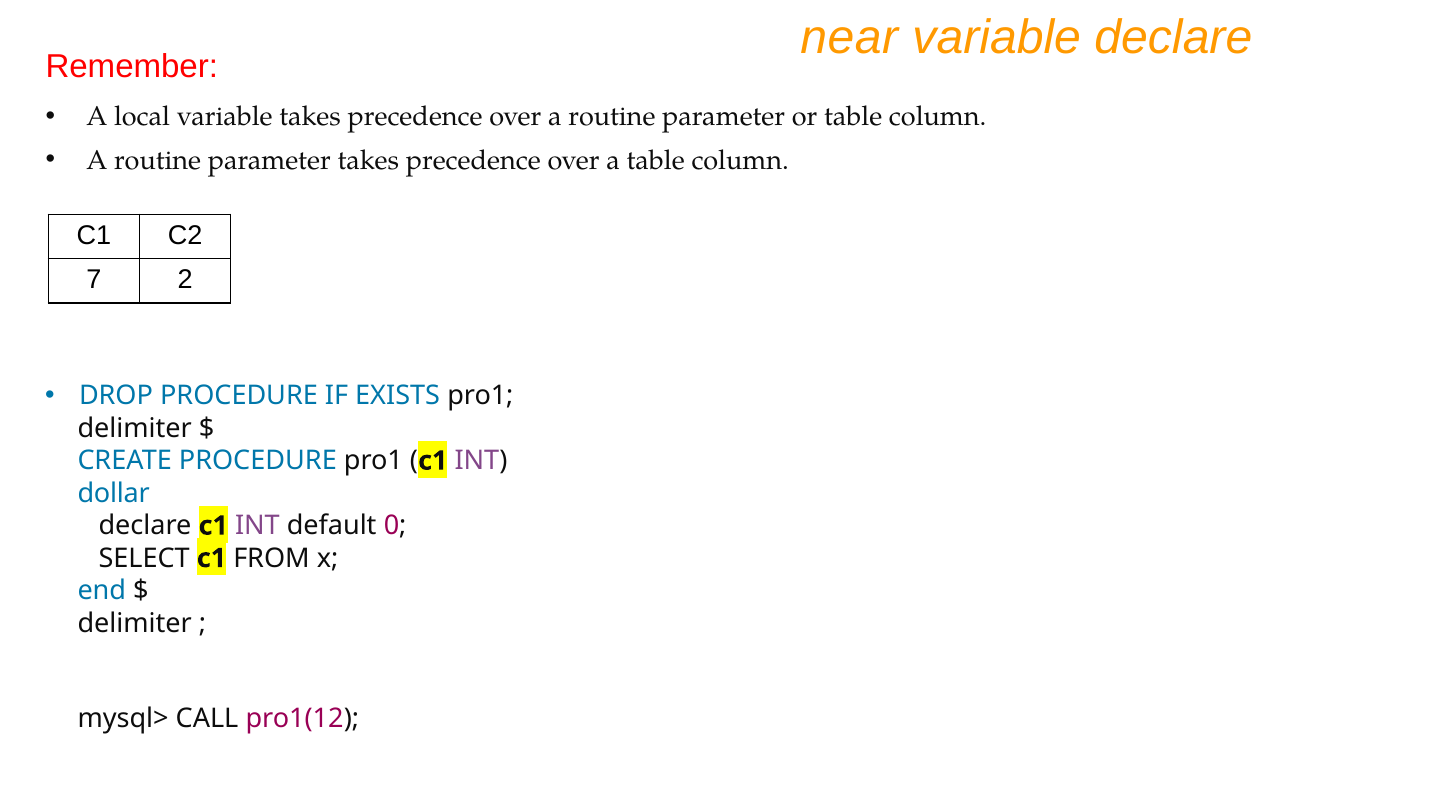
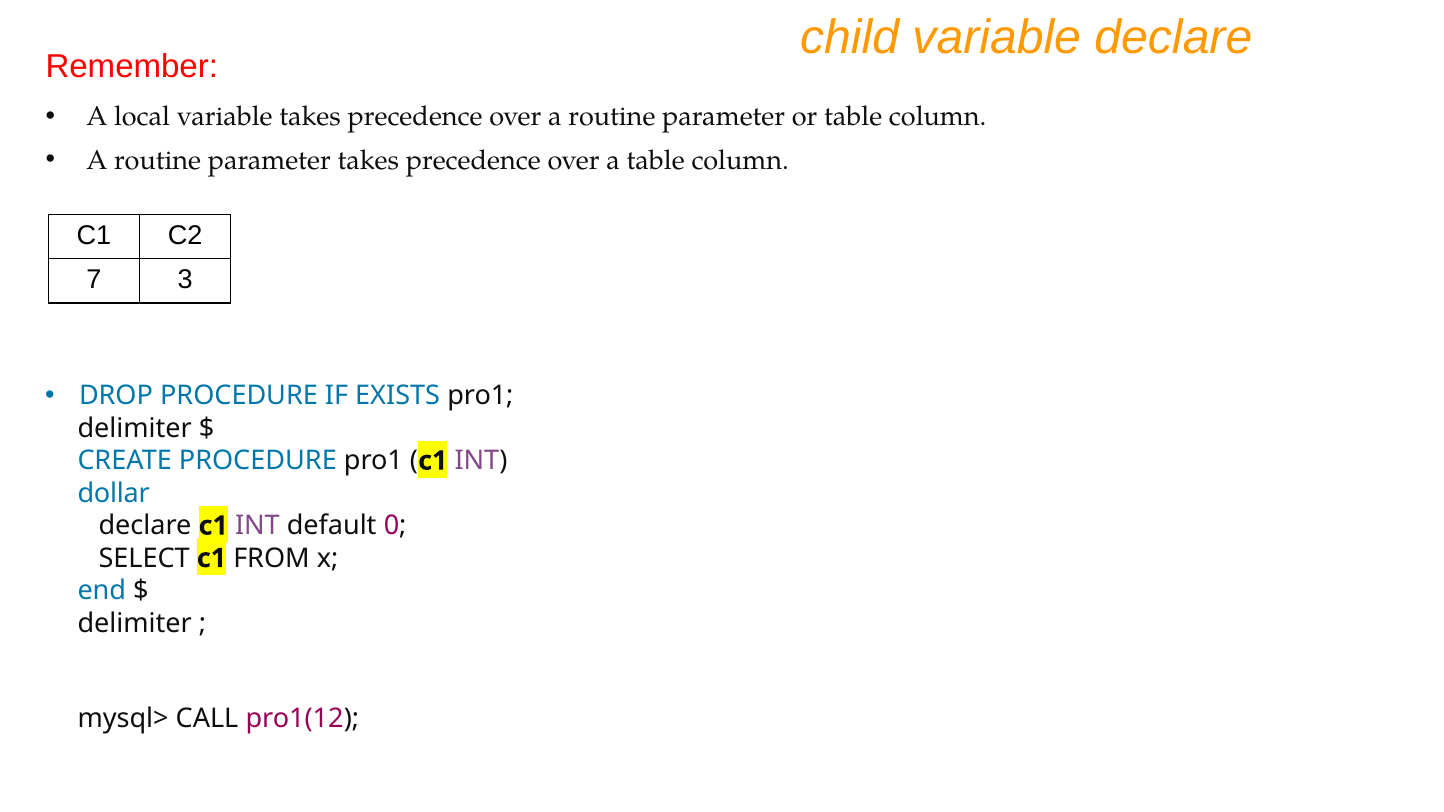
near: near -> child
2: 2 -> 3
